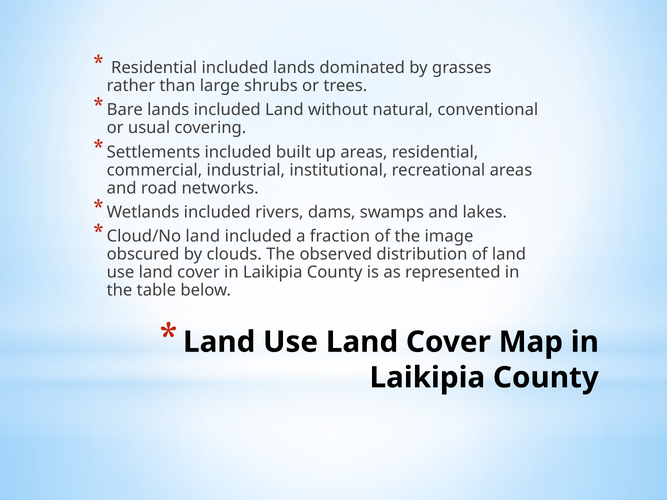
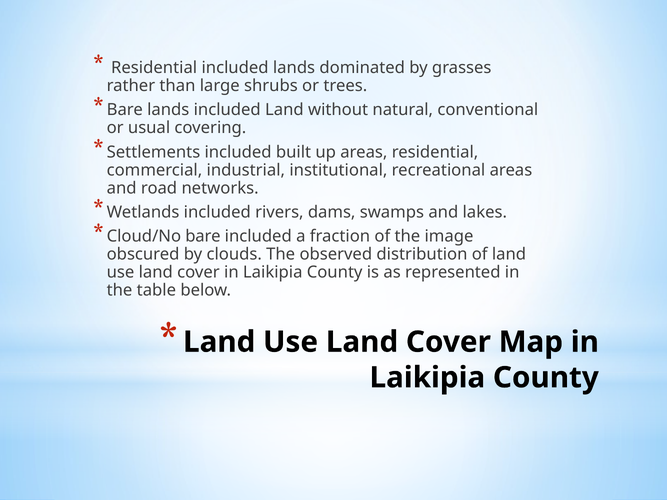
Cloud/No land: land -> bare
